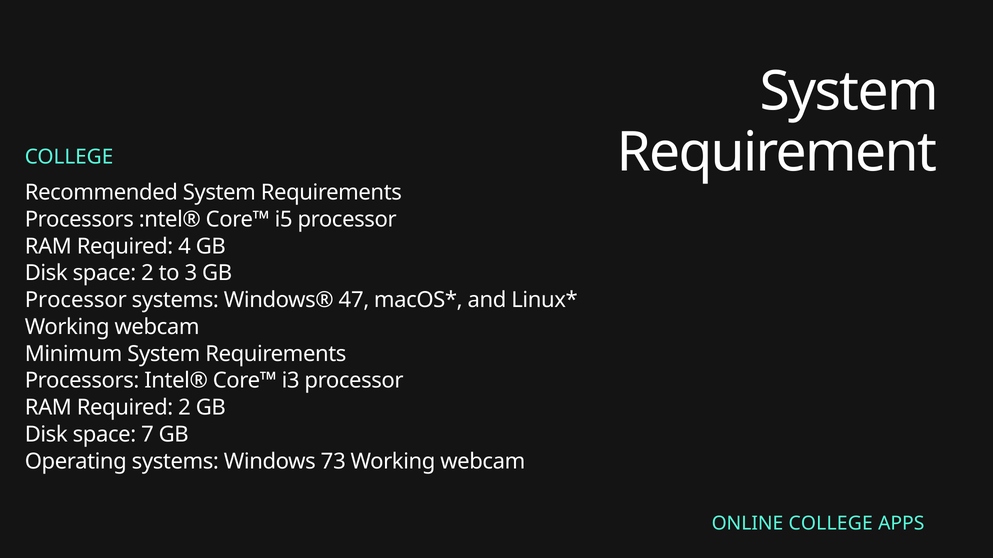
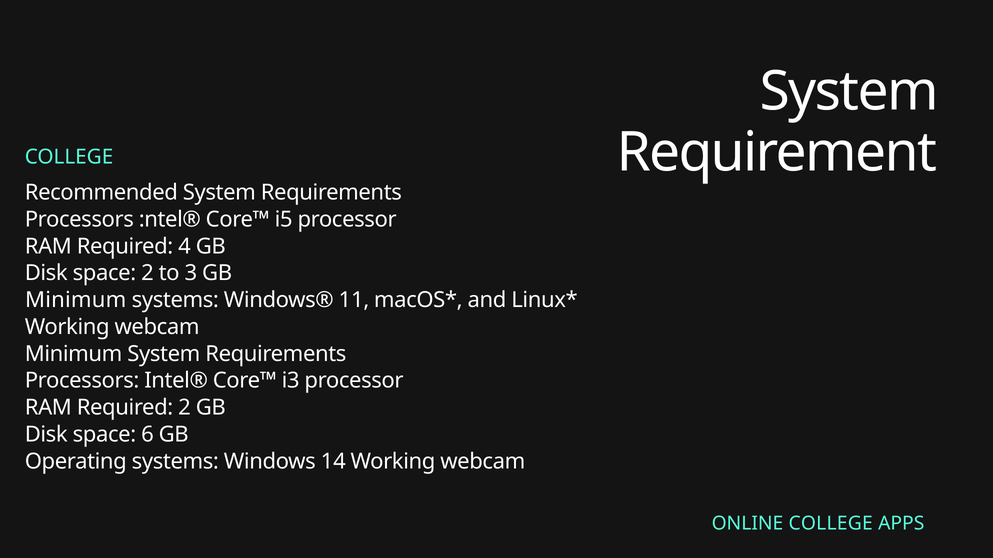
Processor at (76, 300): Processor -> Minimum
47: 47 -> 11
7: 7 -> 6
73: 73 -> 14
